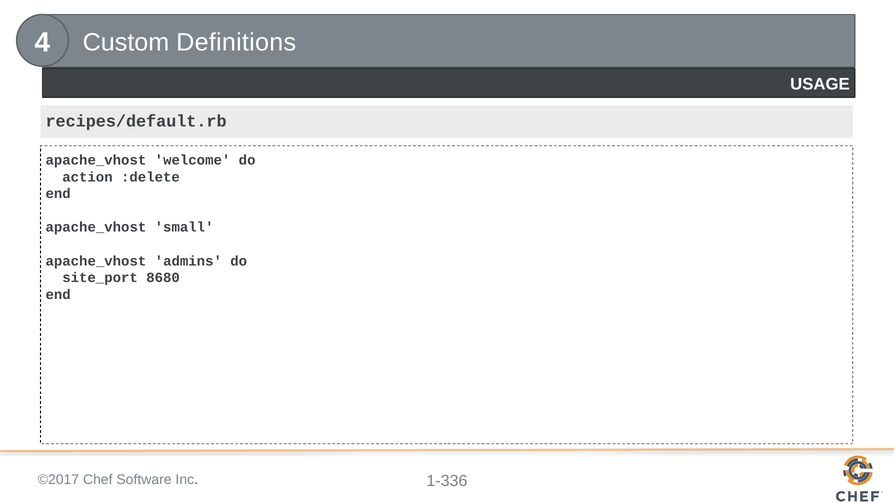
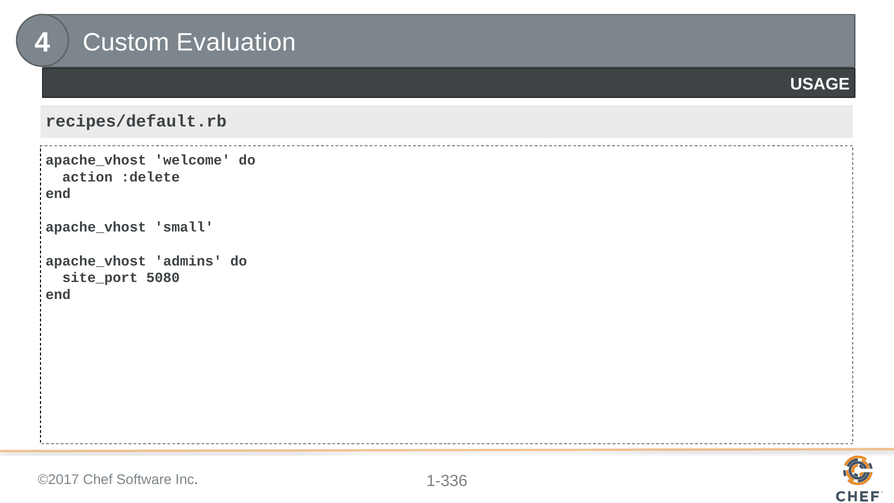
Definitions: Definitions -> Evaluation
8680: 8680 -> 5080
